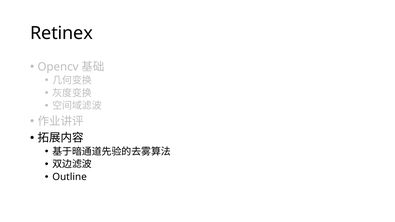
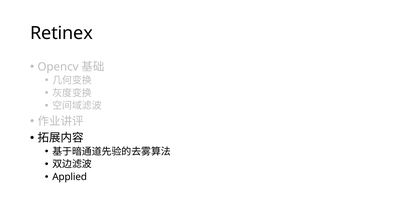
Outline: Outline -> Applied
